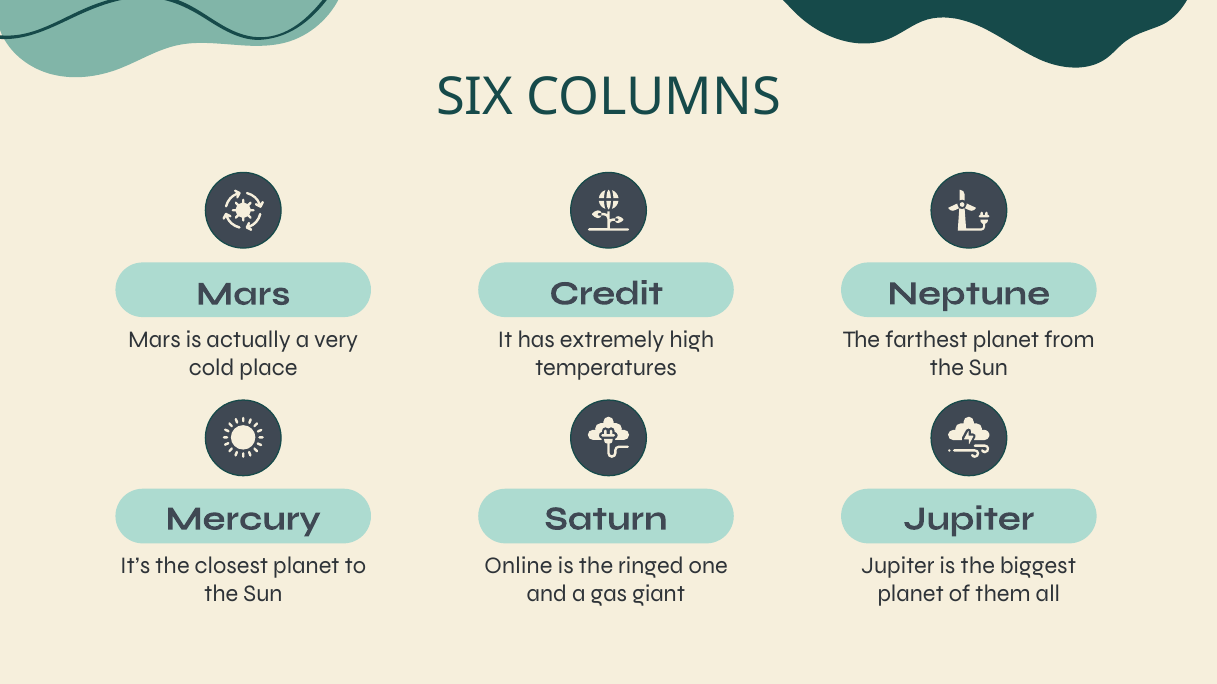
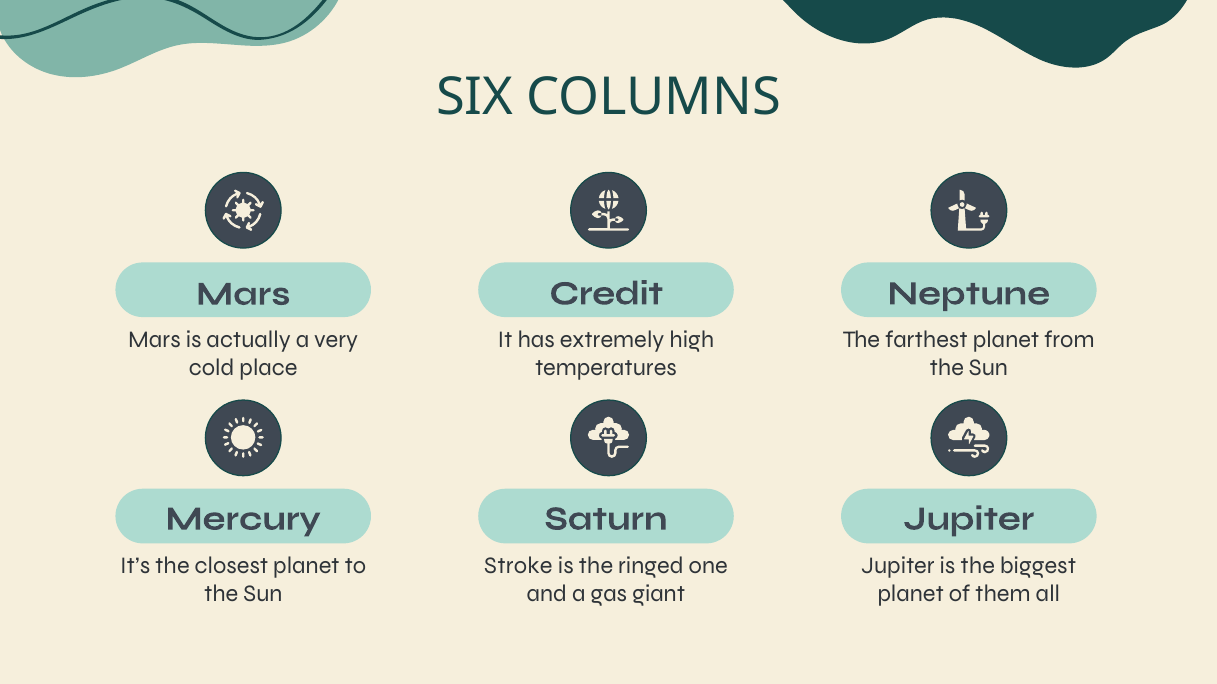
Online: Online -> Stroke
